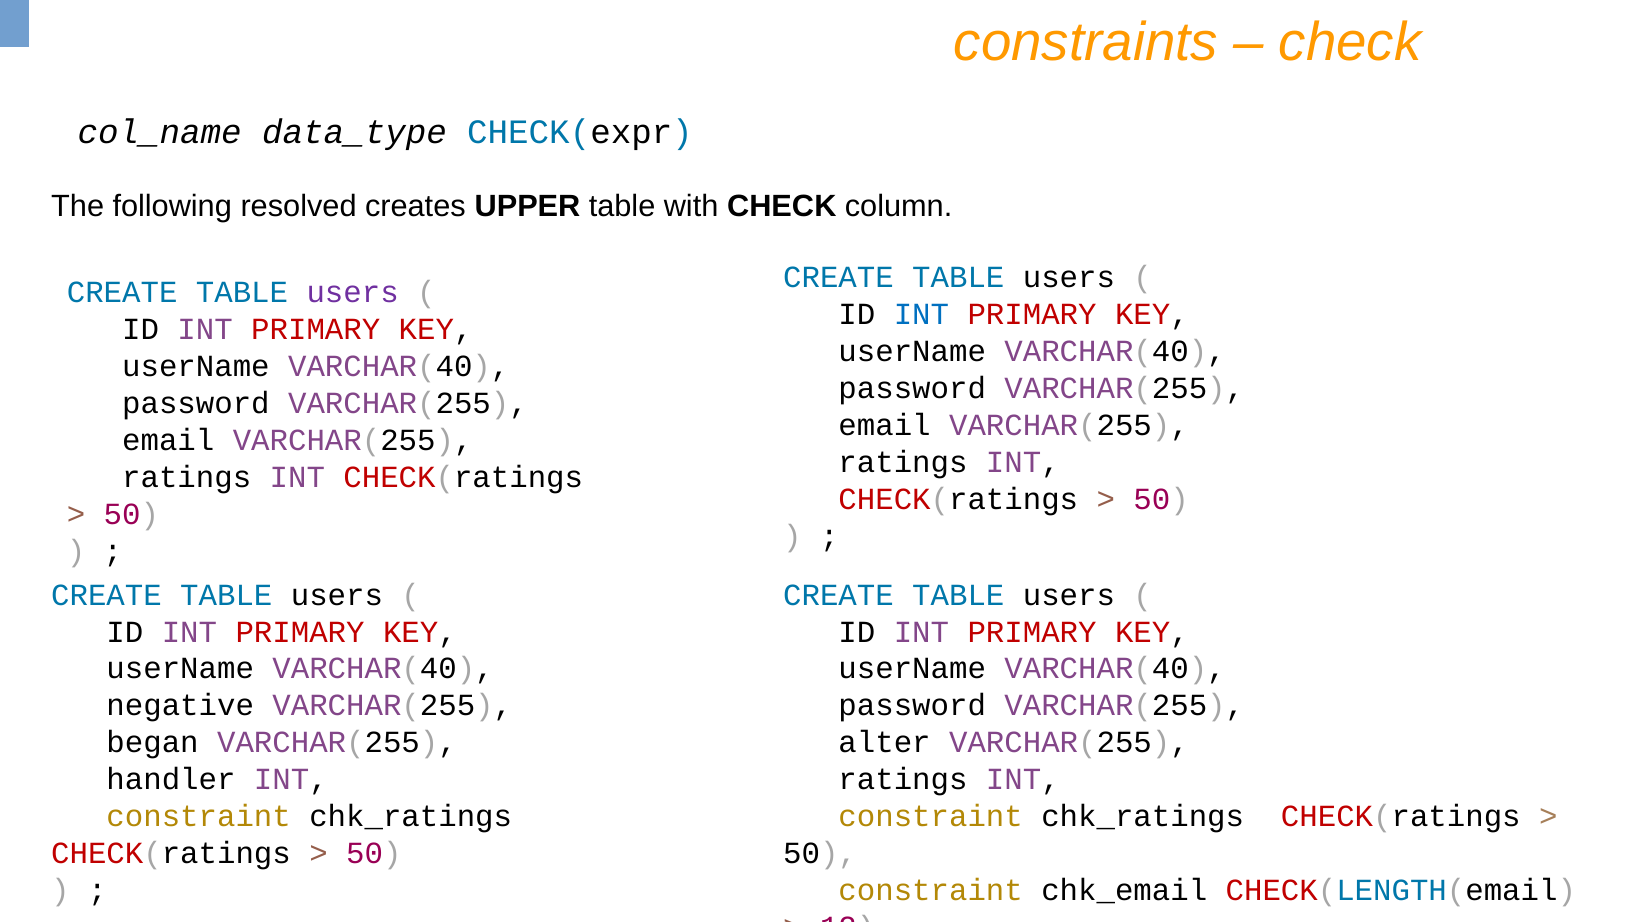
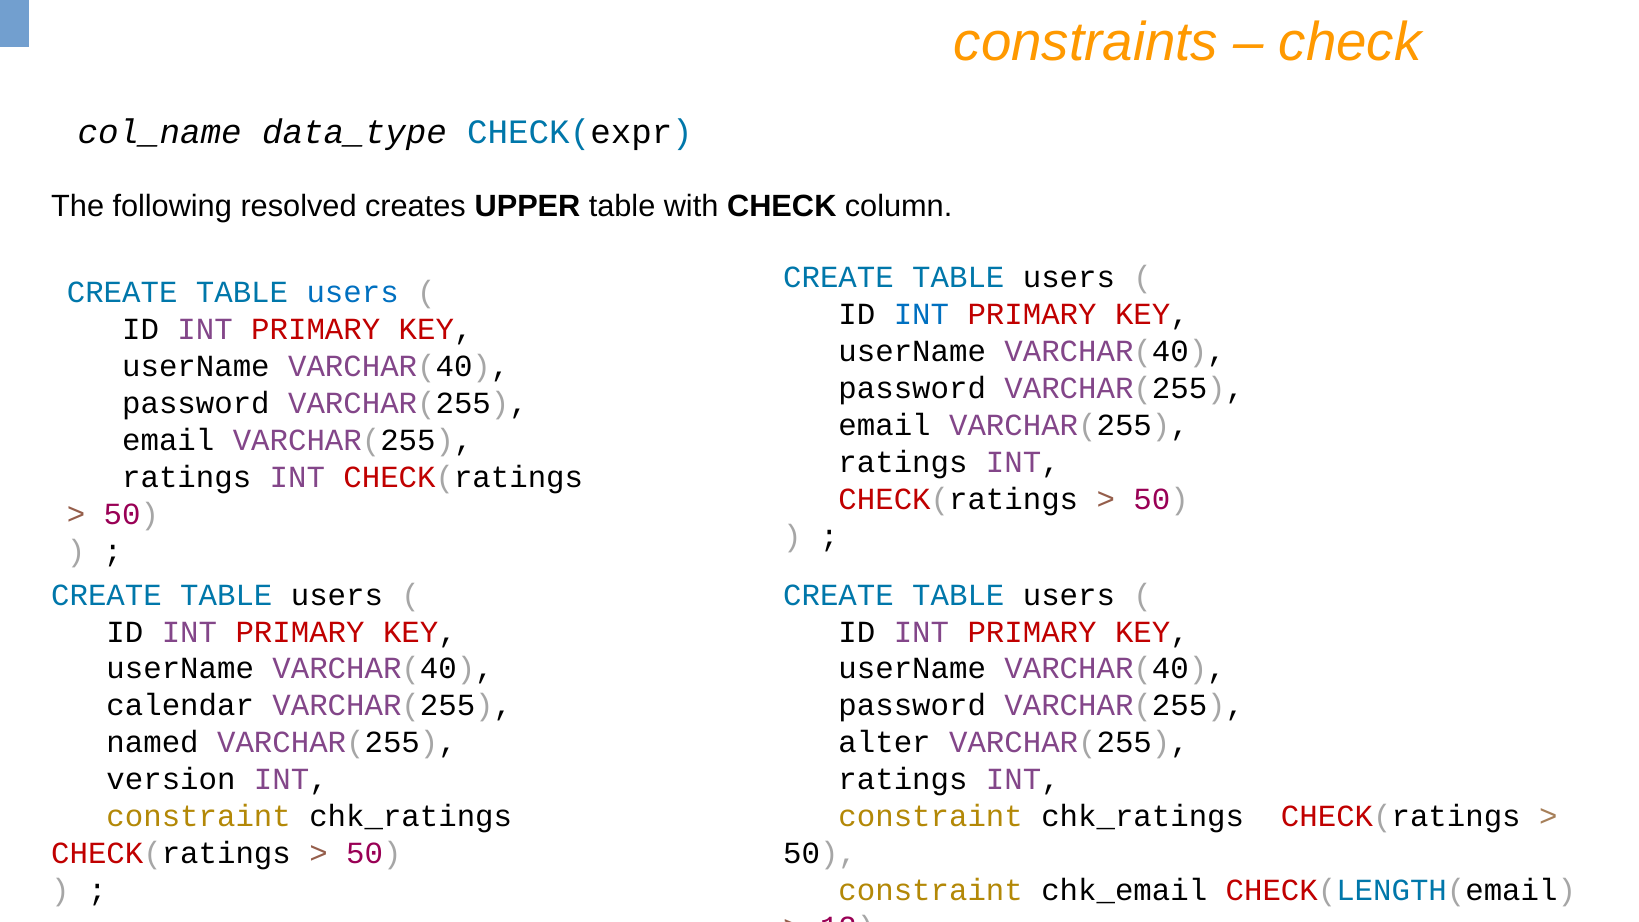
users at (353, 293) colour: purple -> blue
negative: negative -> calendar
began: began -> named
handler: handler -> version
